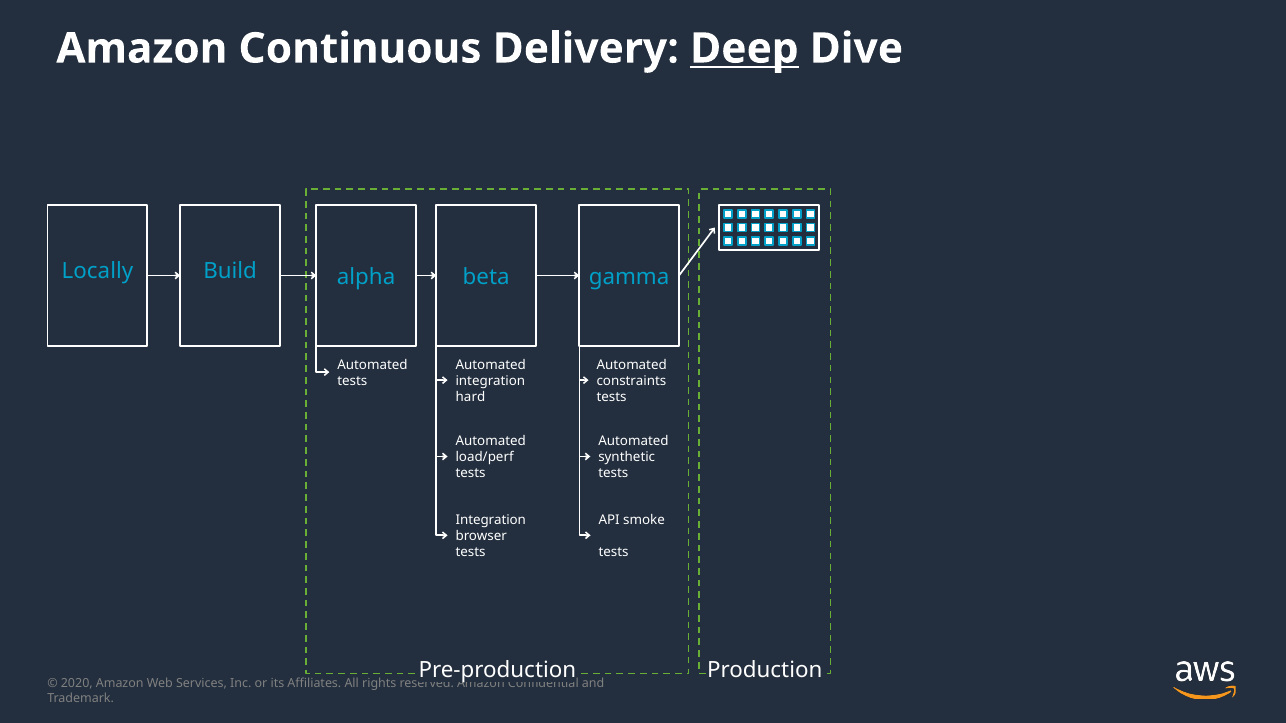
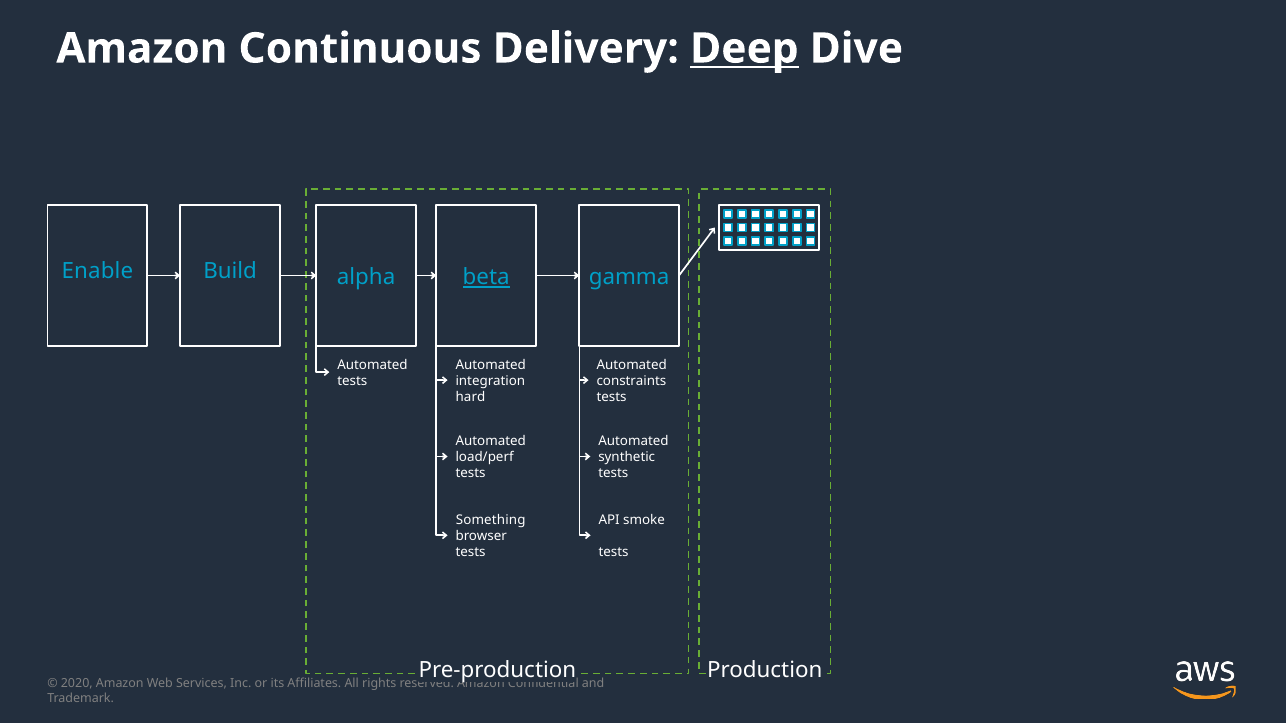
Locally: Locally -> Enable
beta underline: none -> present
Integration at (491, 520): Integration -> Something
